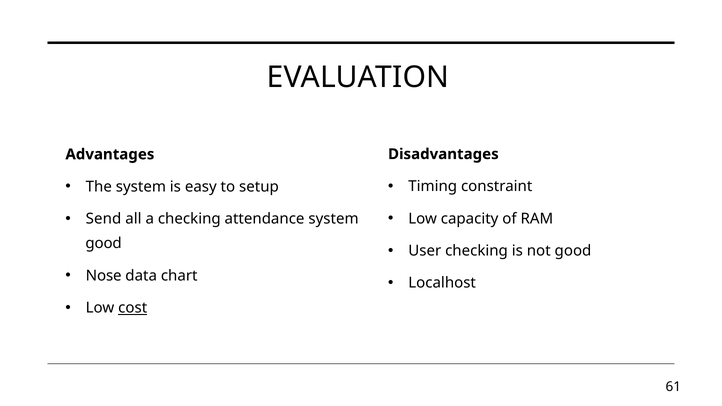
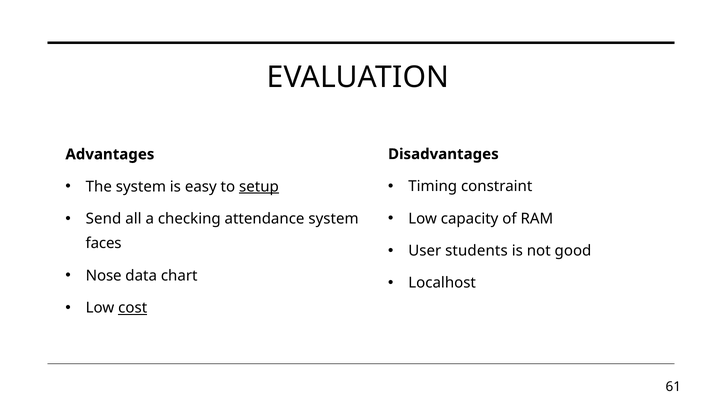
setup underline: none -> present
good at (104, 244): good -> faces
User checking: checking -> students
